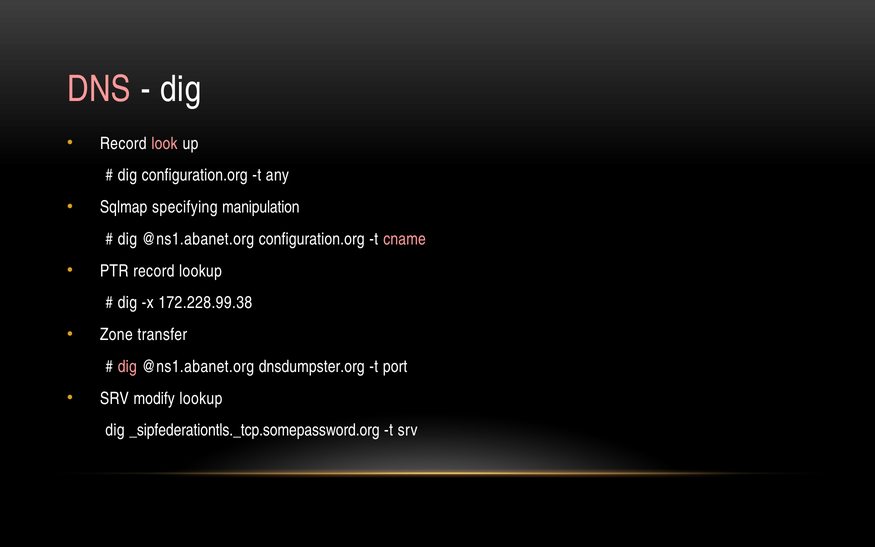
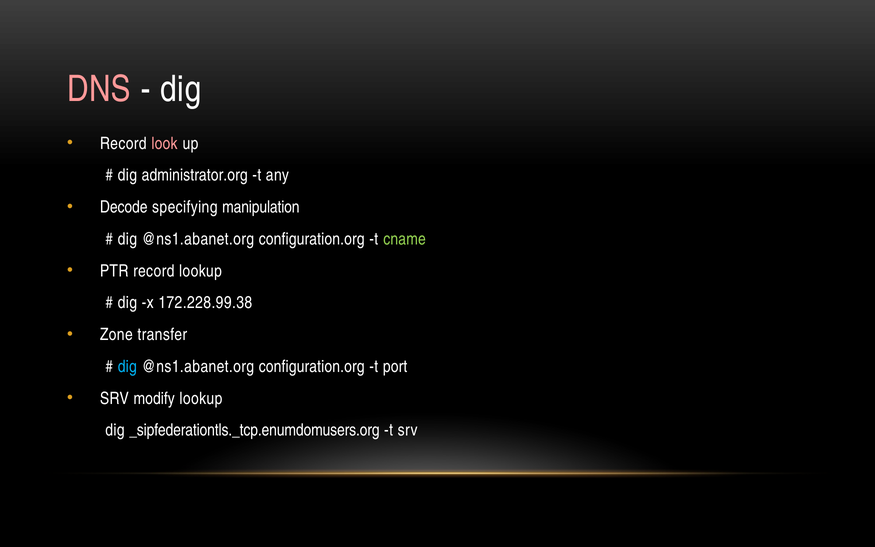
dig configuration.org: configuration.org -> administrator.org
Sqlmap: Sqlmap -> Decode
cname colour: pink -> light green
dig at (127, 366) colour: pink -> light blue
dnsdumpster.org at (312, 366): dnsdumpster.org -> configuration.org
_sipfederationtls._tcp.somepassword.org: _sipfederationtls._tcp.somepassword.org -> _sipfederationtls._tcp.enumdomusers.org
